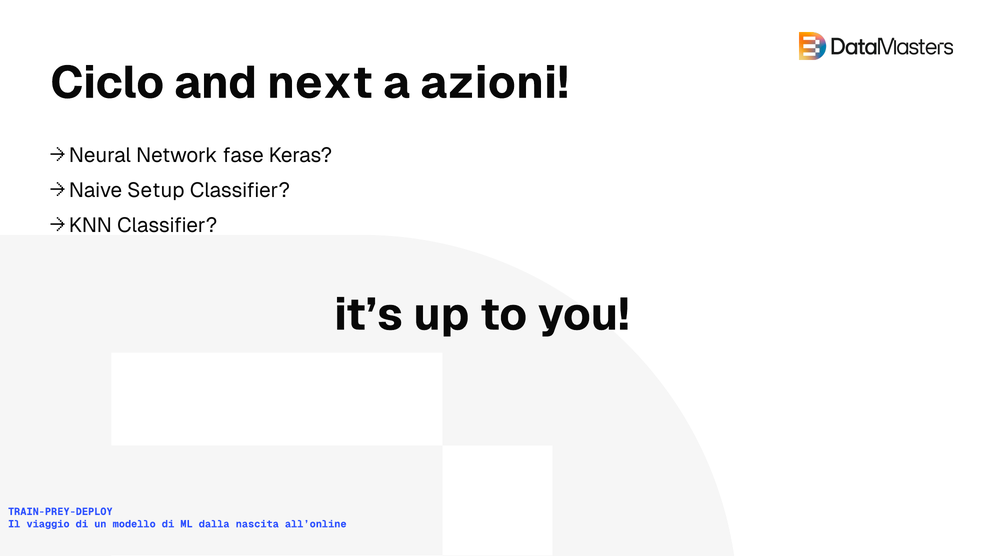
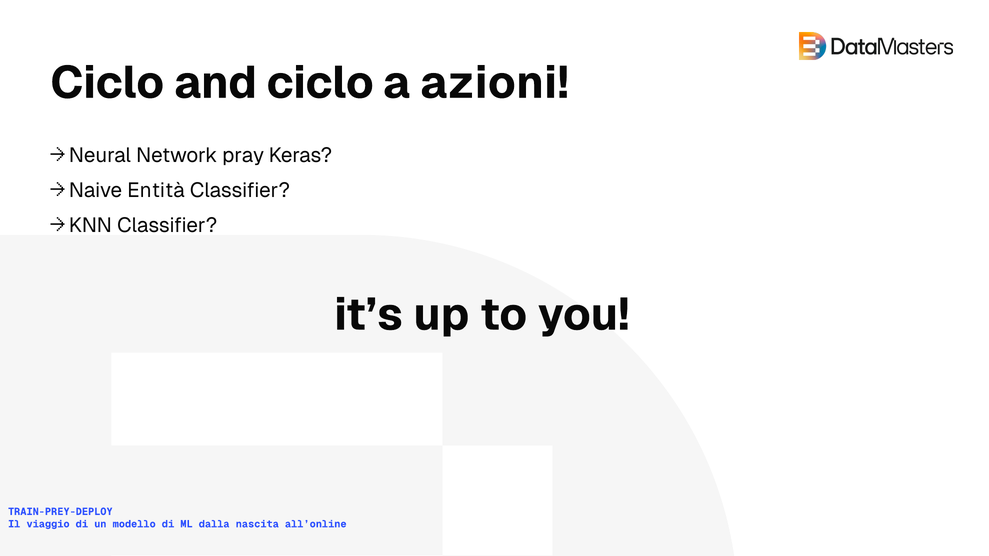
and next: next -> ciclo
fase: fase -> pray
Setup: Setup -> Entità
